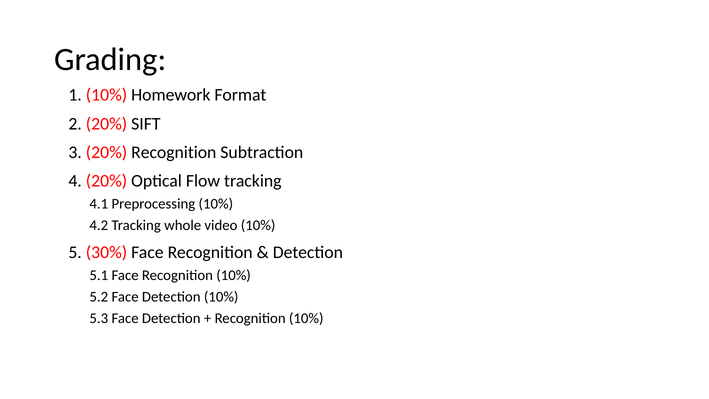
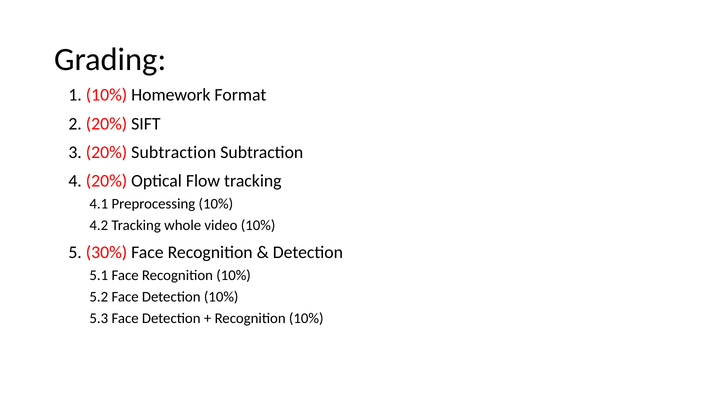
20% Recognition: Recognition -> Subtraction
